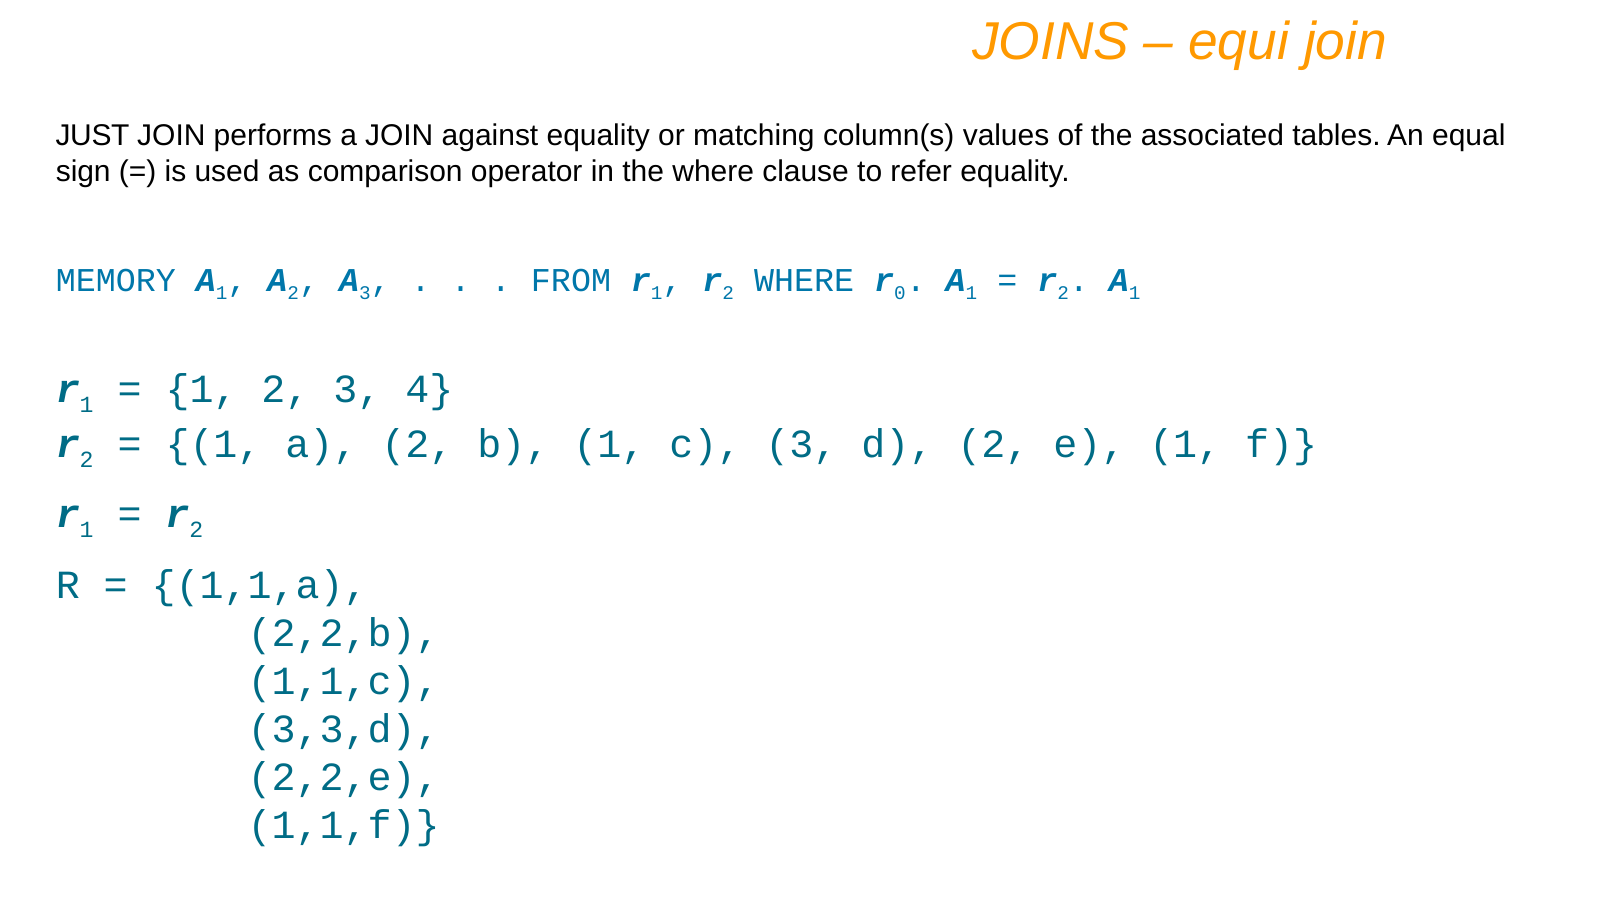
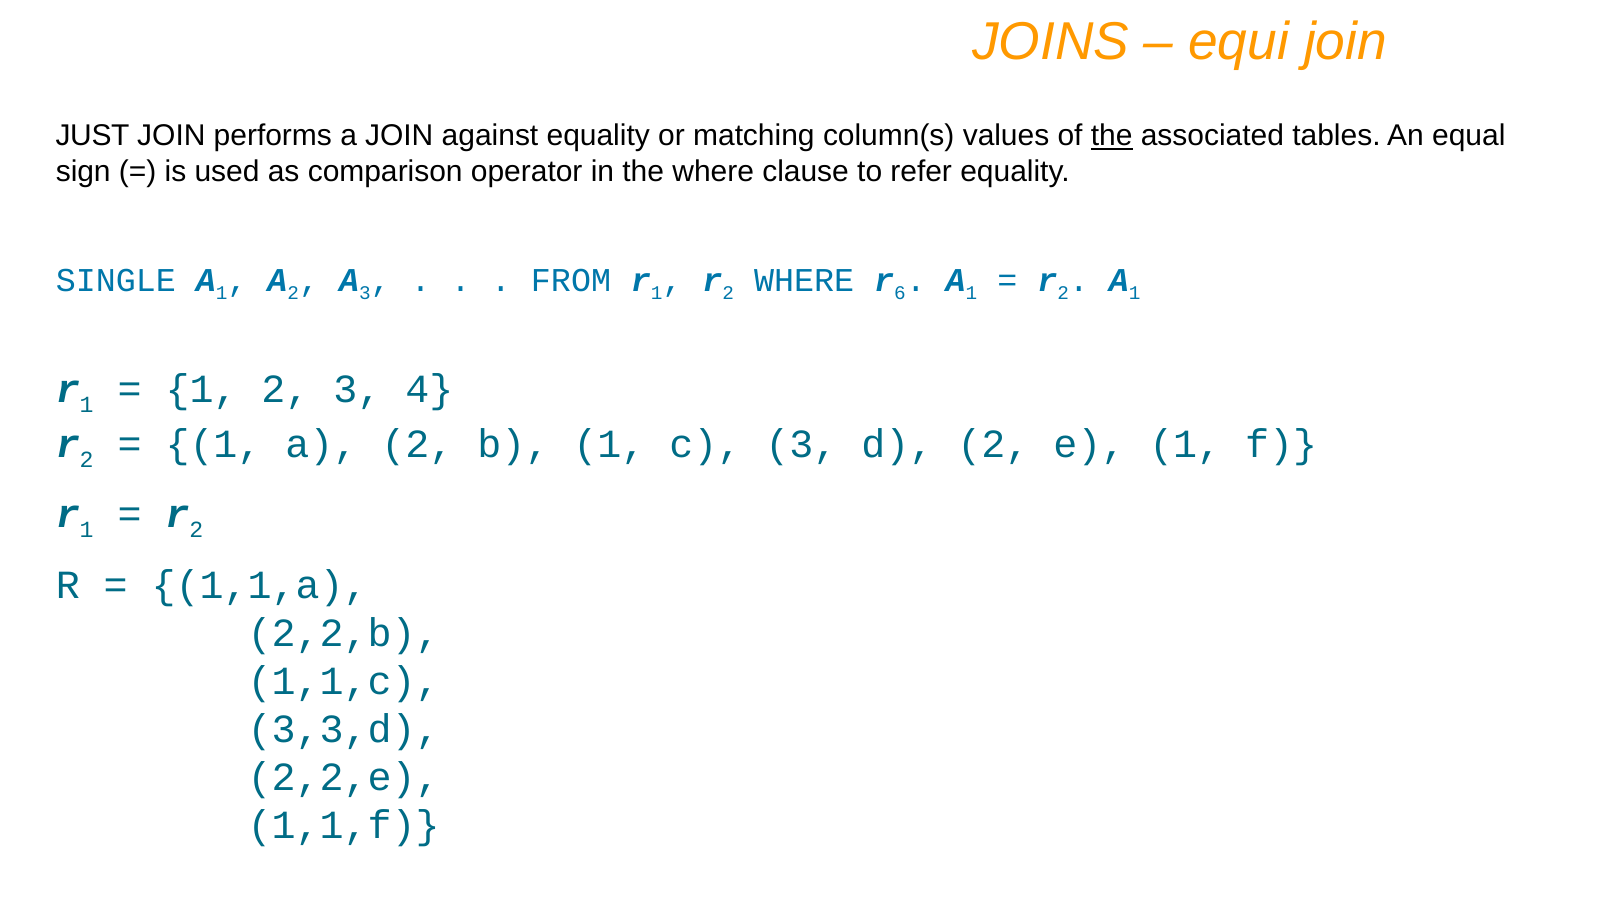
the at (1112, 136) underline: none -> present
MEMORY: MEMORY -> SINGLE
0: 0 -> 6
